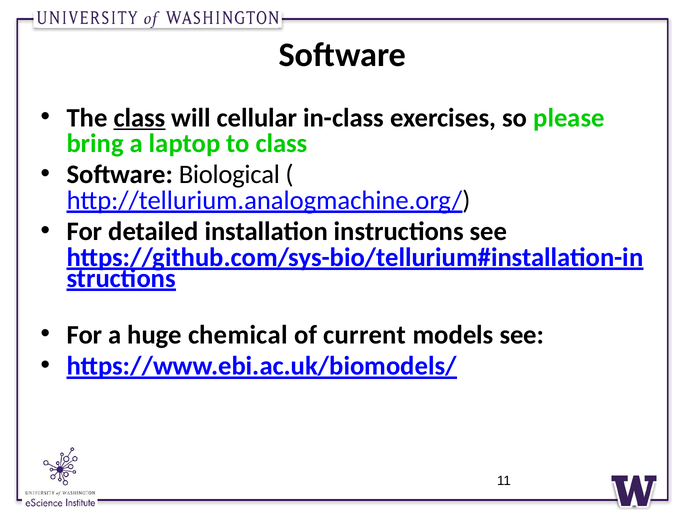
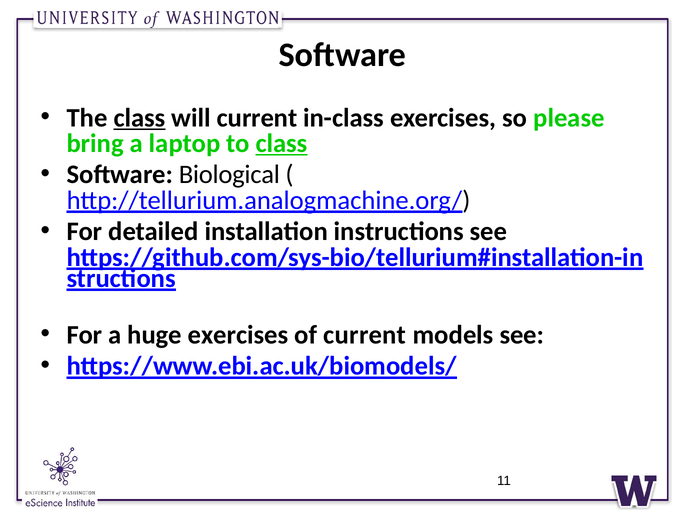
will cellular: cellular -> current
class at (282, 143) underline: none -> present
huge chemical: chemical -> exercises
